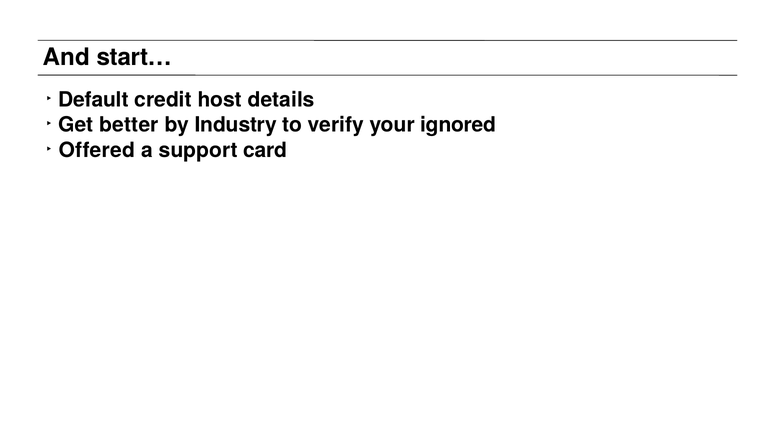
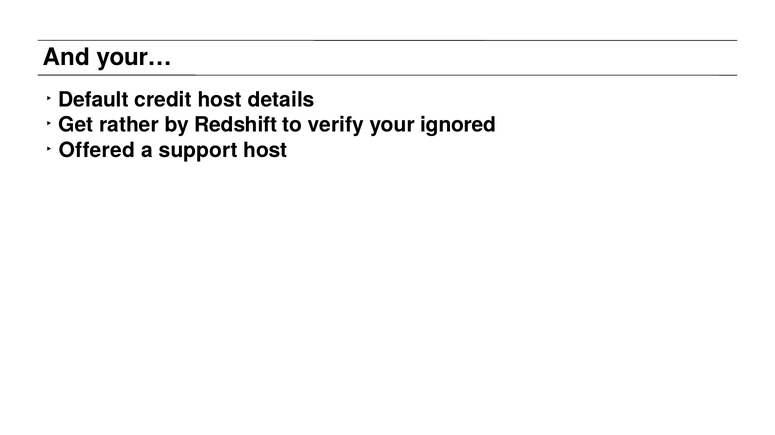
start…: start… -> your…
better: better -> rather
Industry: Industry -> Redshift
support card: card -> host
